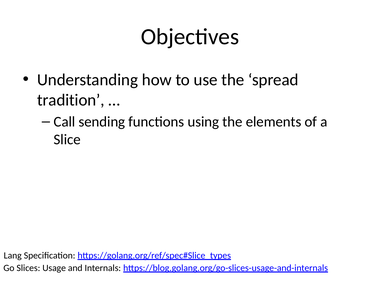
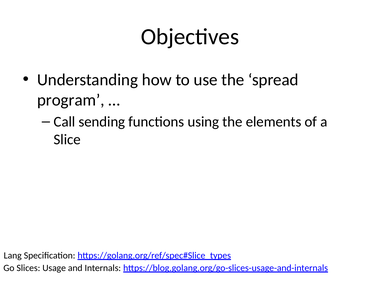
tradition: tradition -> program
